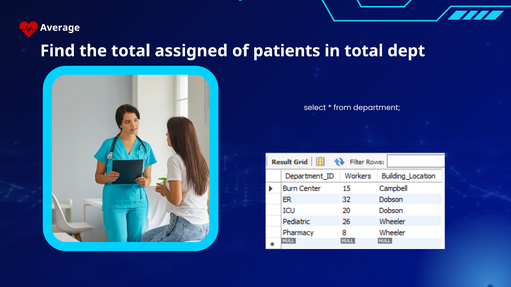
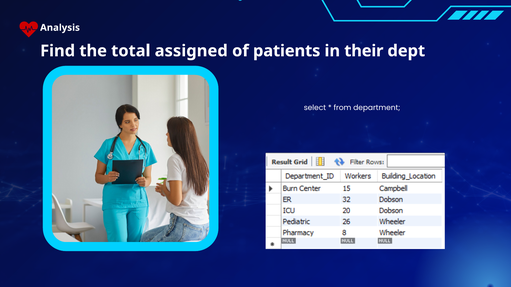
Average: Average -> Analysis
in total: total -> their
